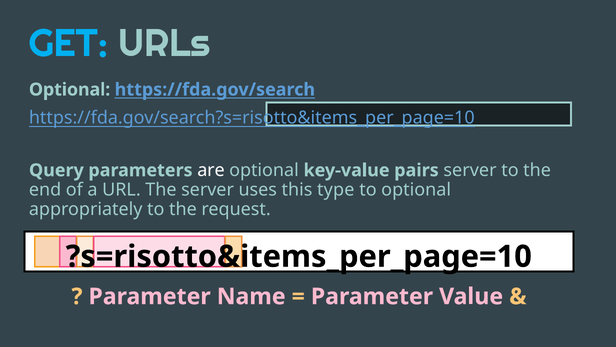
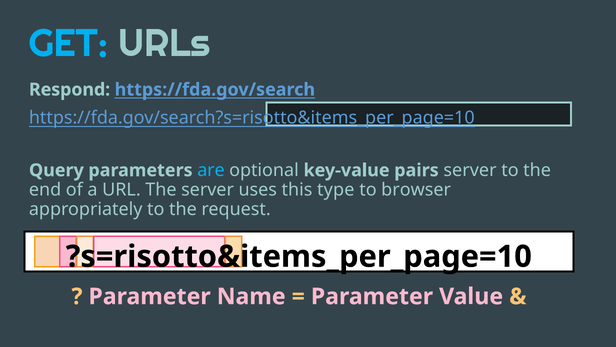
Optional at (70, 89): Optional -> Respond
are colour: white -> light blue
to optional: optional -> browser
